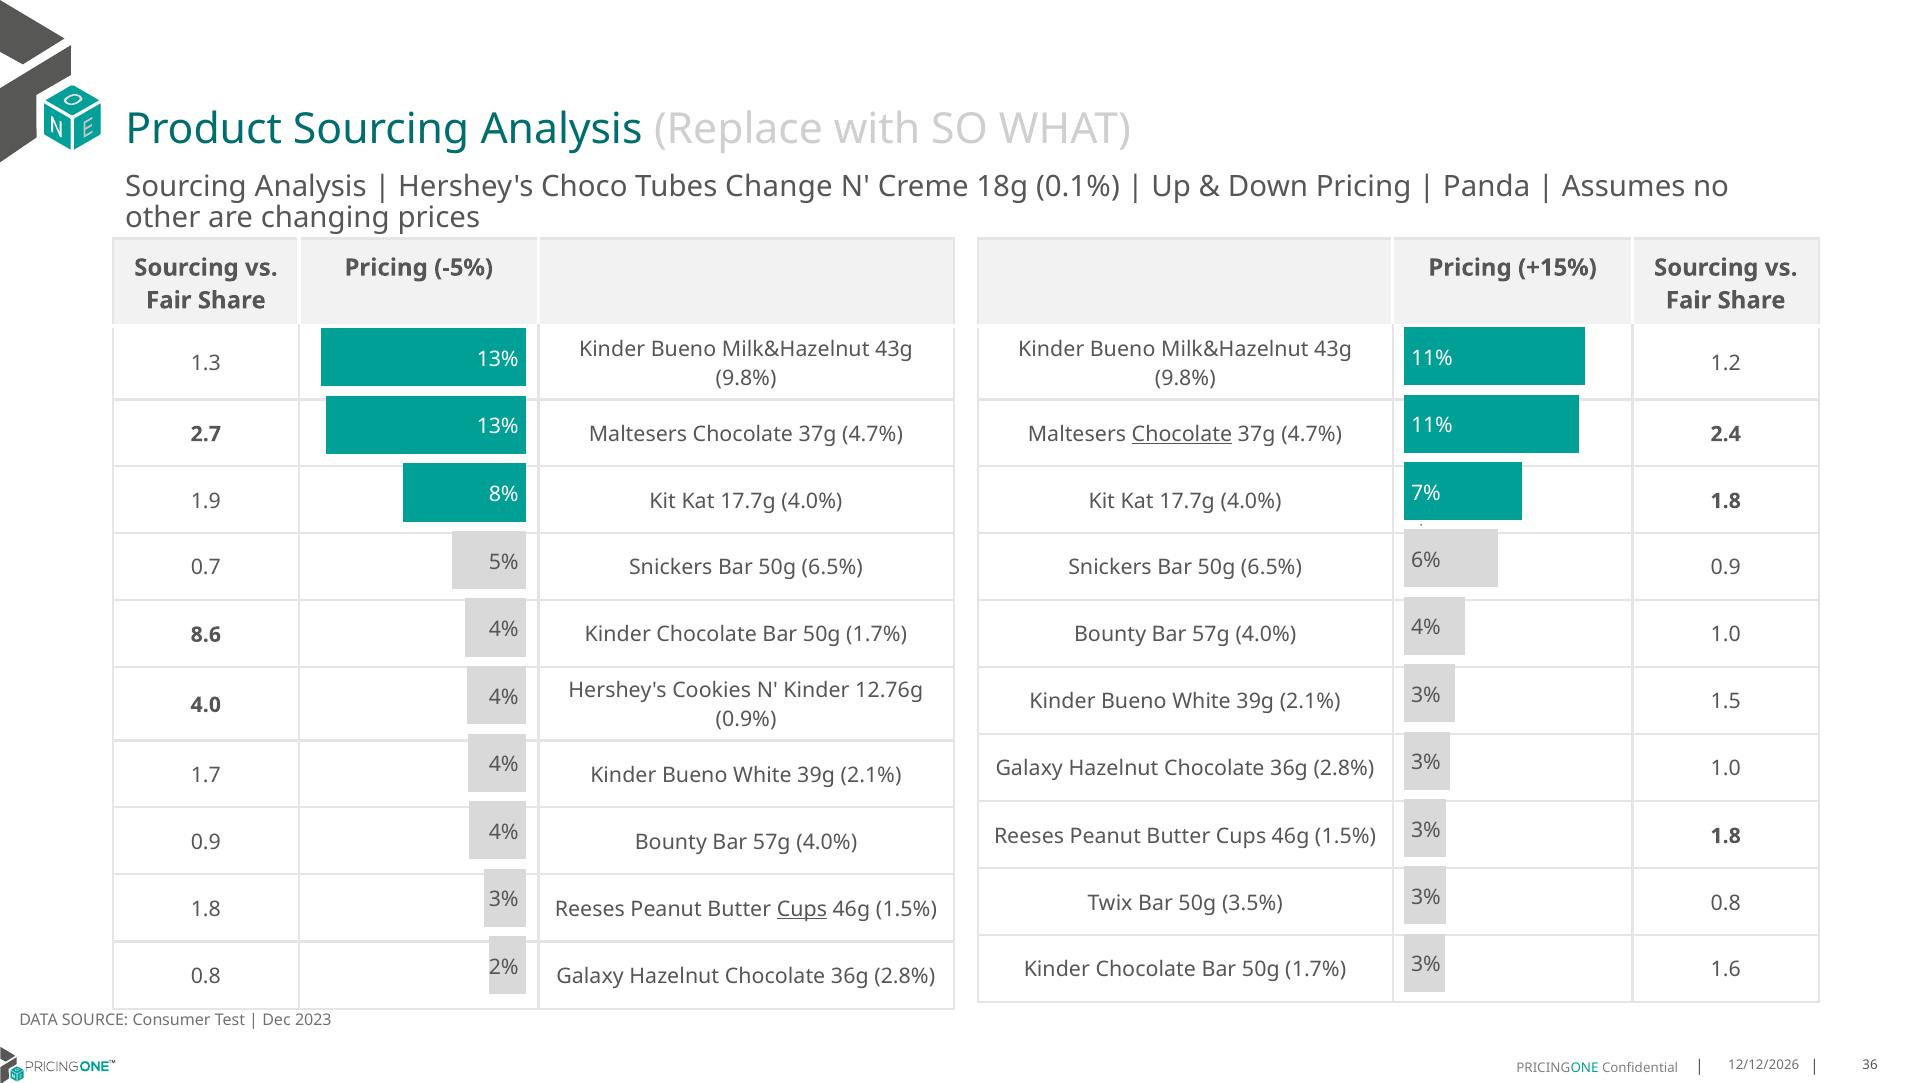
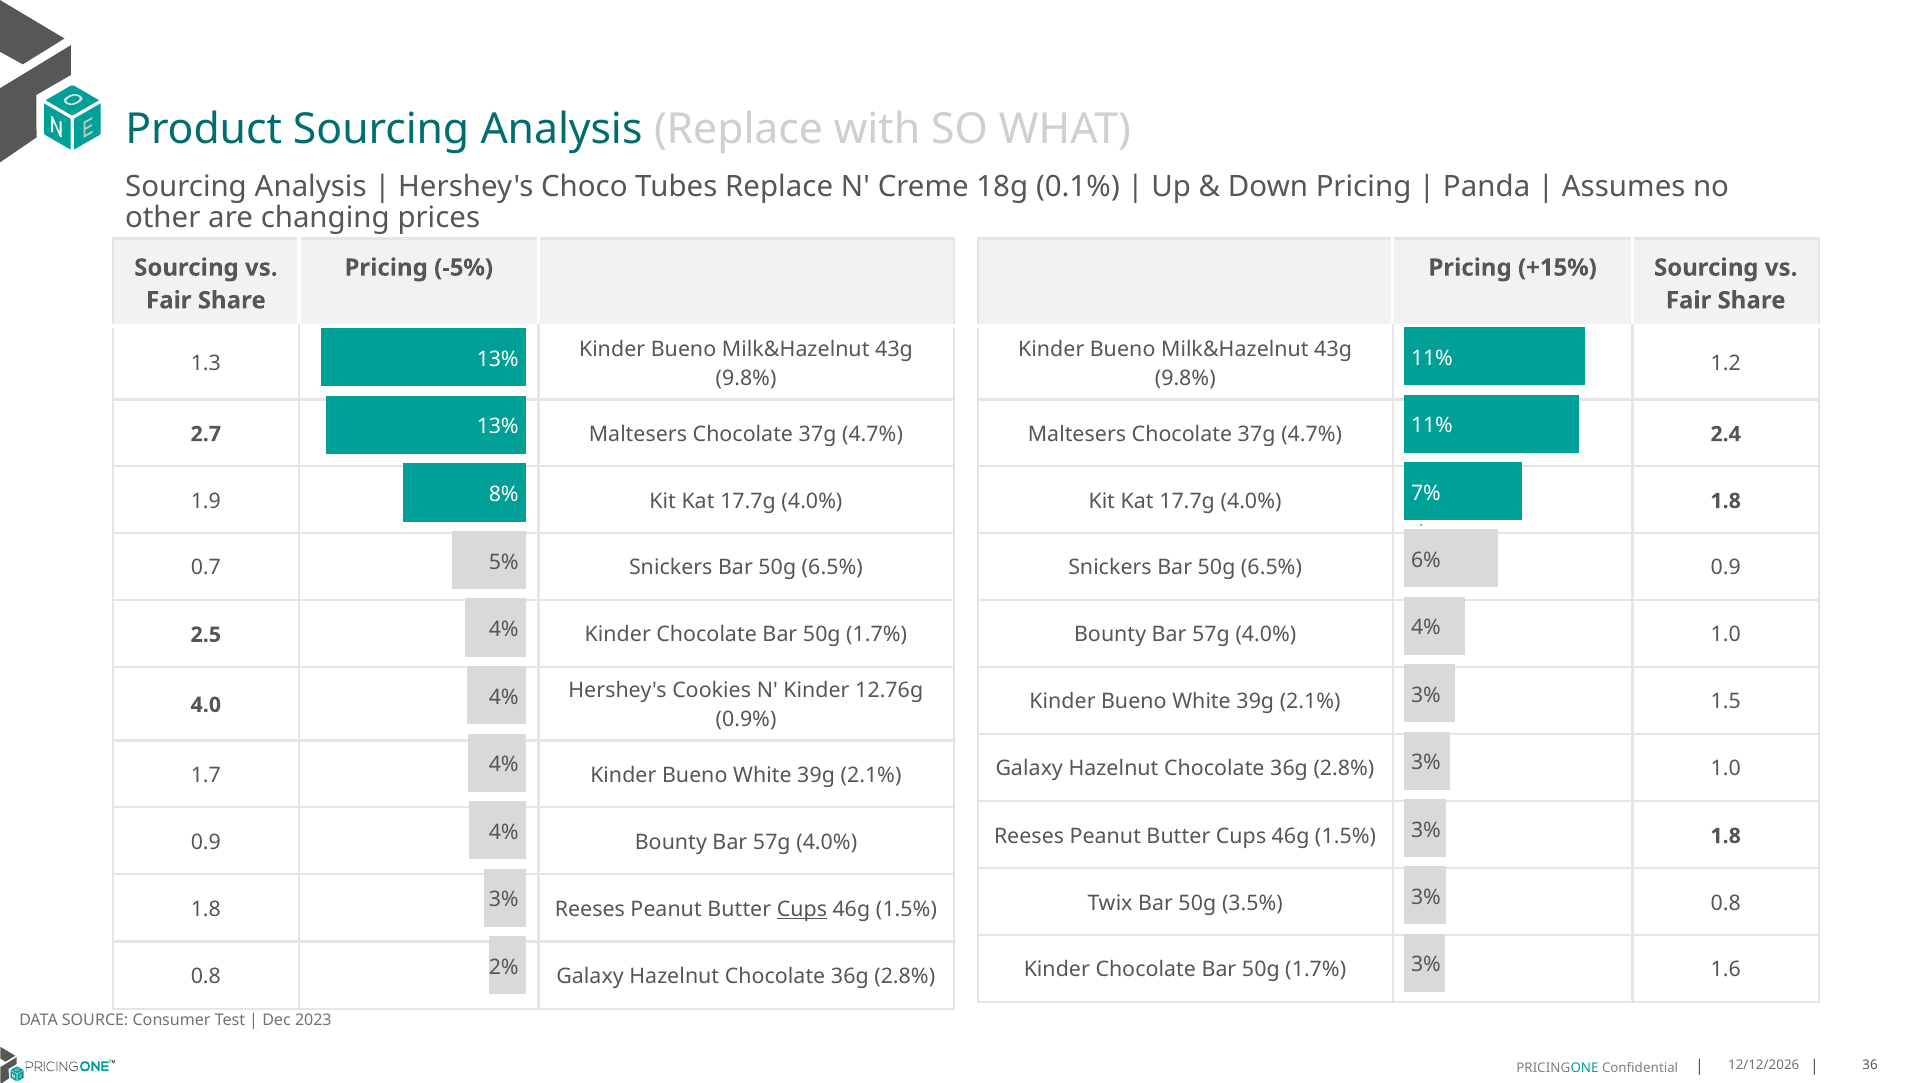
Tubes Change: Change -> Replace
Chocolate at (1182, 434) underline: present -> none
8.6: 8.6 -> 2.5
